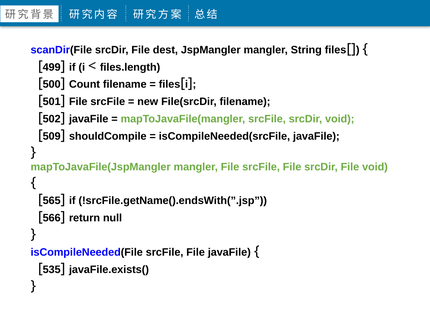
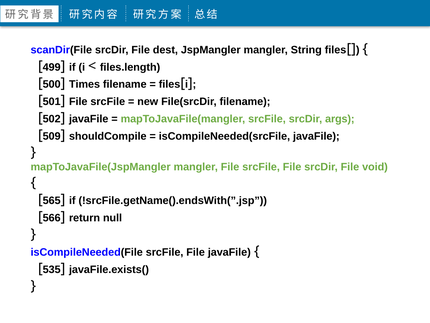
Count: Count -> Times
srcDir void: void -> args
